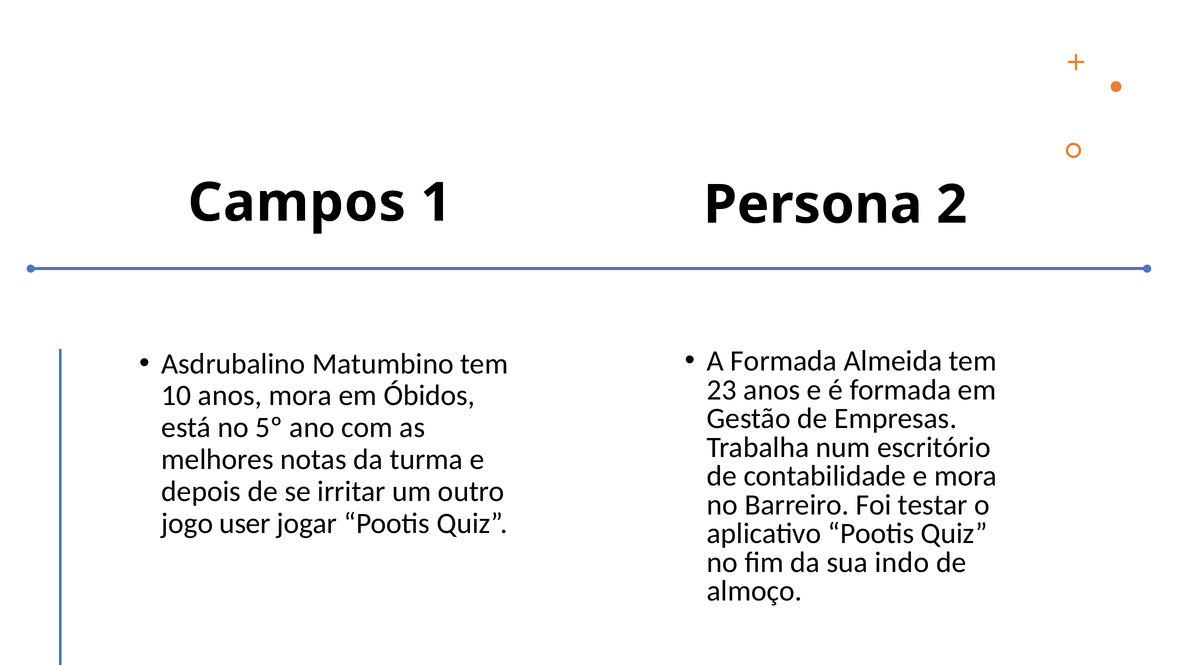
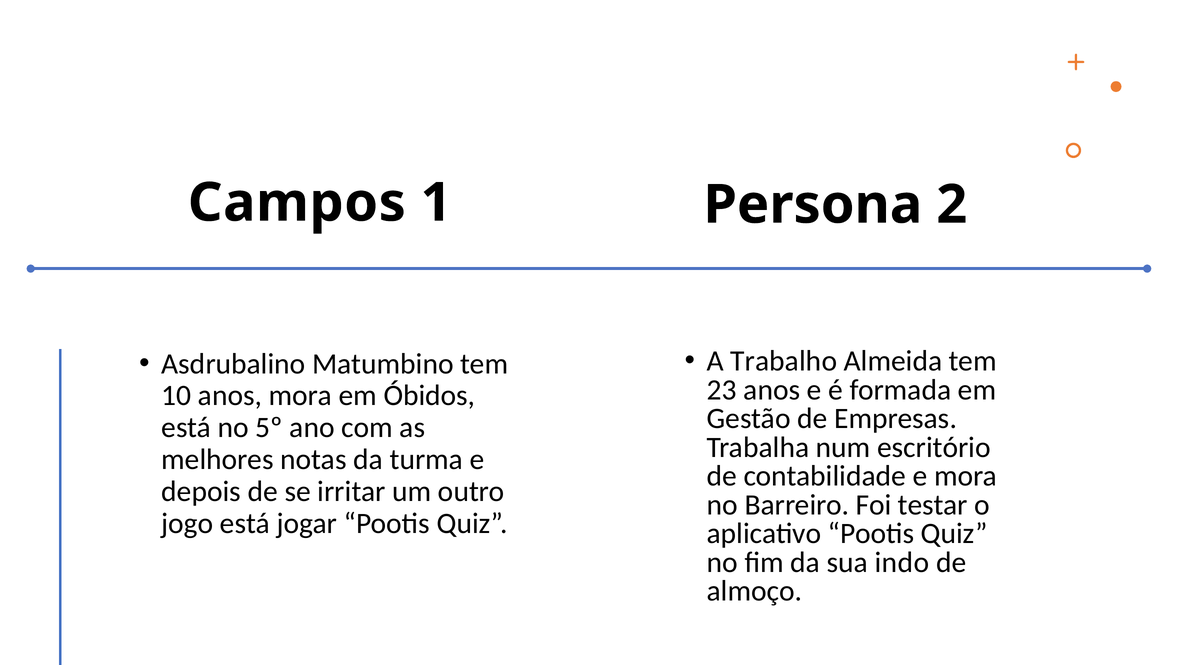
A Formada: Formada -> Trabalho
jogo user: user -> está
